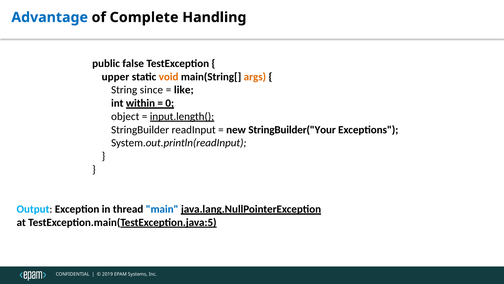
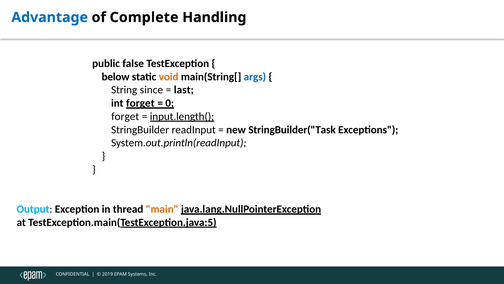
upper: upper -> below
args colour: orange -> blue
like: like -> last
int within: within -> forget
object at (125, 116): object -> forget
StringBuilder("Your: StringBuilder("Your -> StringBuilder("Task
main colour: blue -> orange
